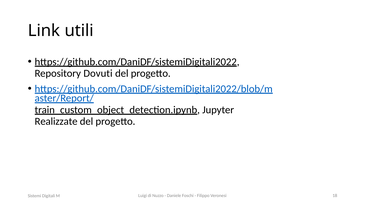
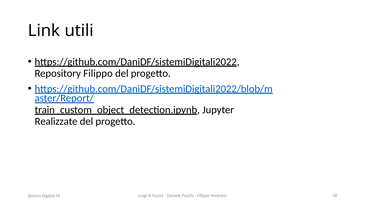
Repository Dovuti: Dovuti -> Filippo
